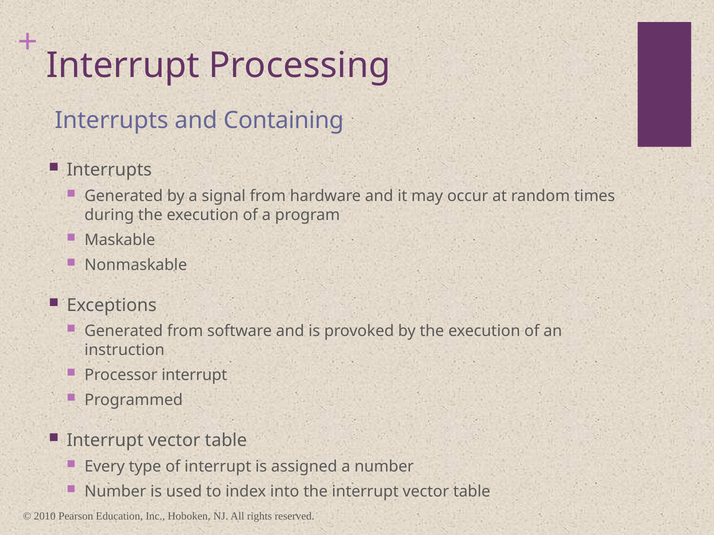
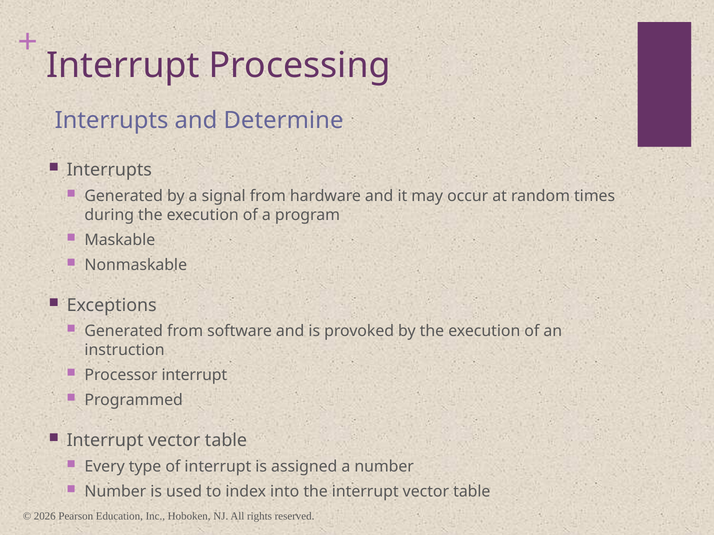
Containing: Containing -> Determine
2010: 2010 -> 2026
